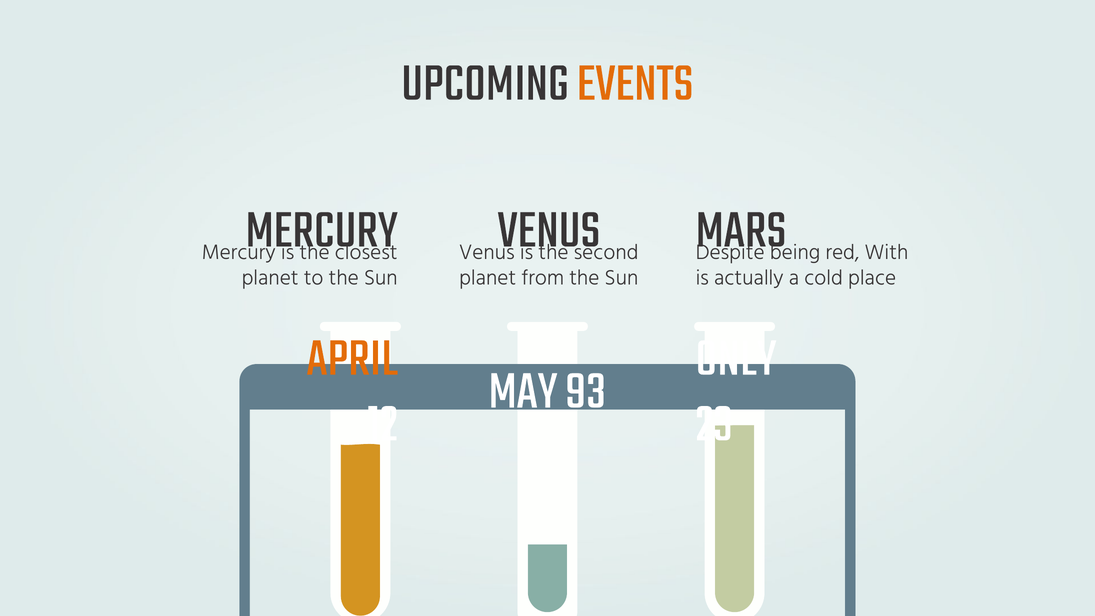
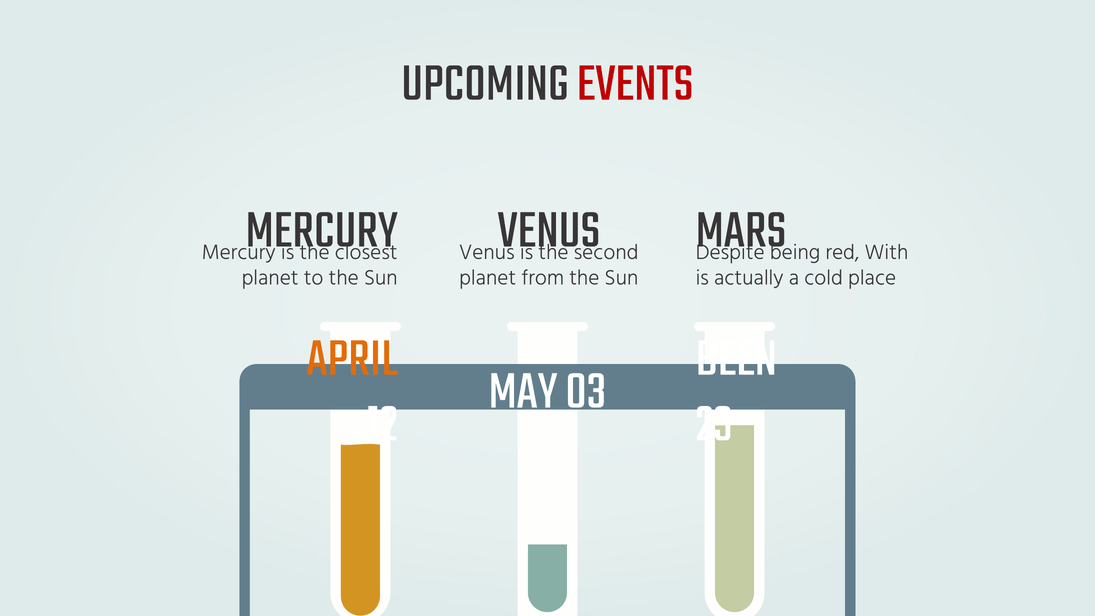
EVENTS colour: orange -> red
ONLY: ONLY -> BEEN
93: 93 -> 03
